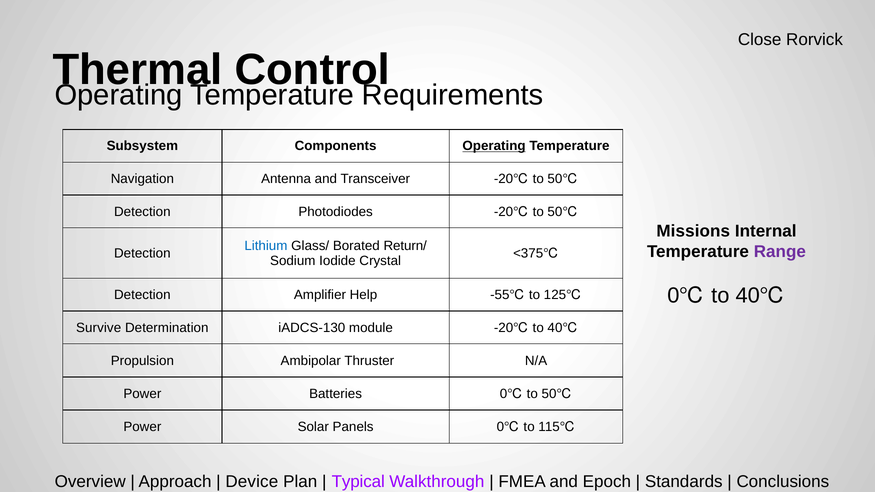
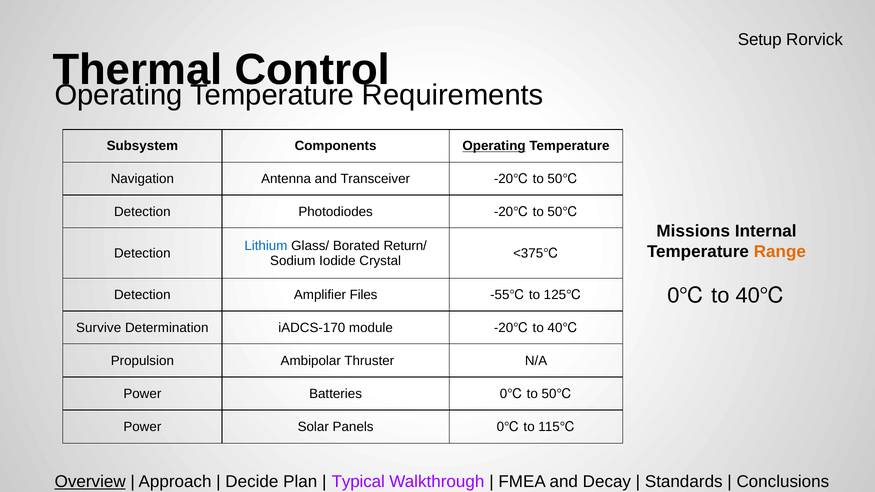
Close: Close -> Setup
Range colour: purple -> orange
Help: Help -> Files
iADCS-130: iADCS-130 -> iADCS-170
Overview underline: none -> present
Device: Device -> Decide
Epoch: Epoch -> Decay
